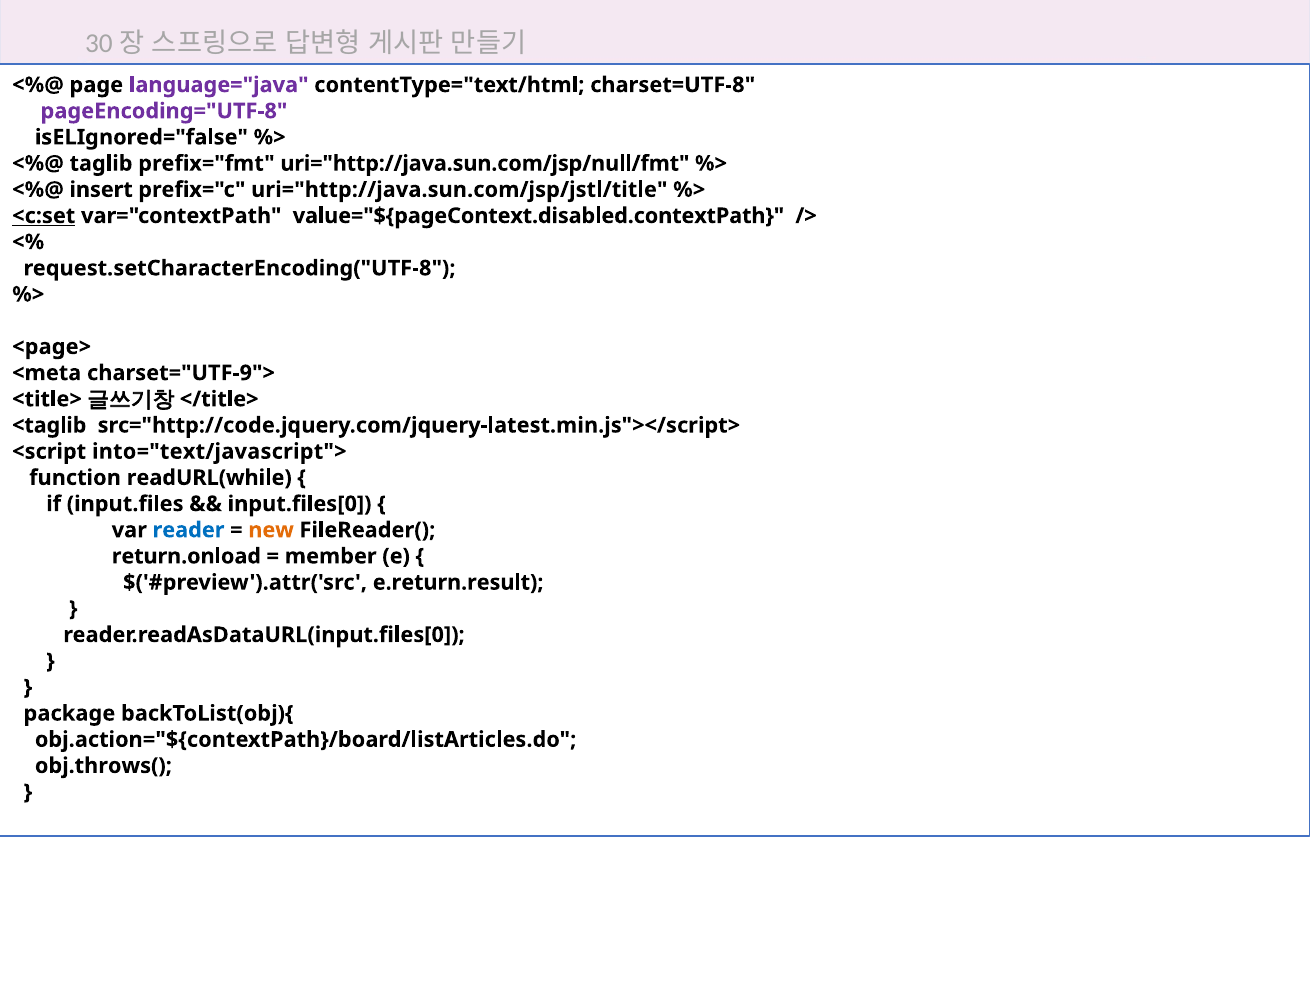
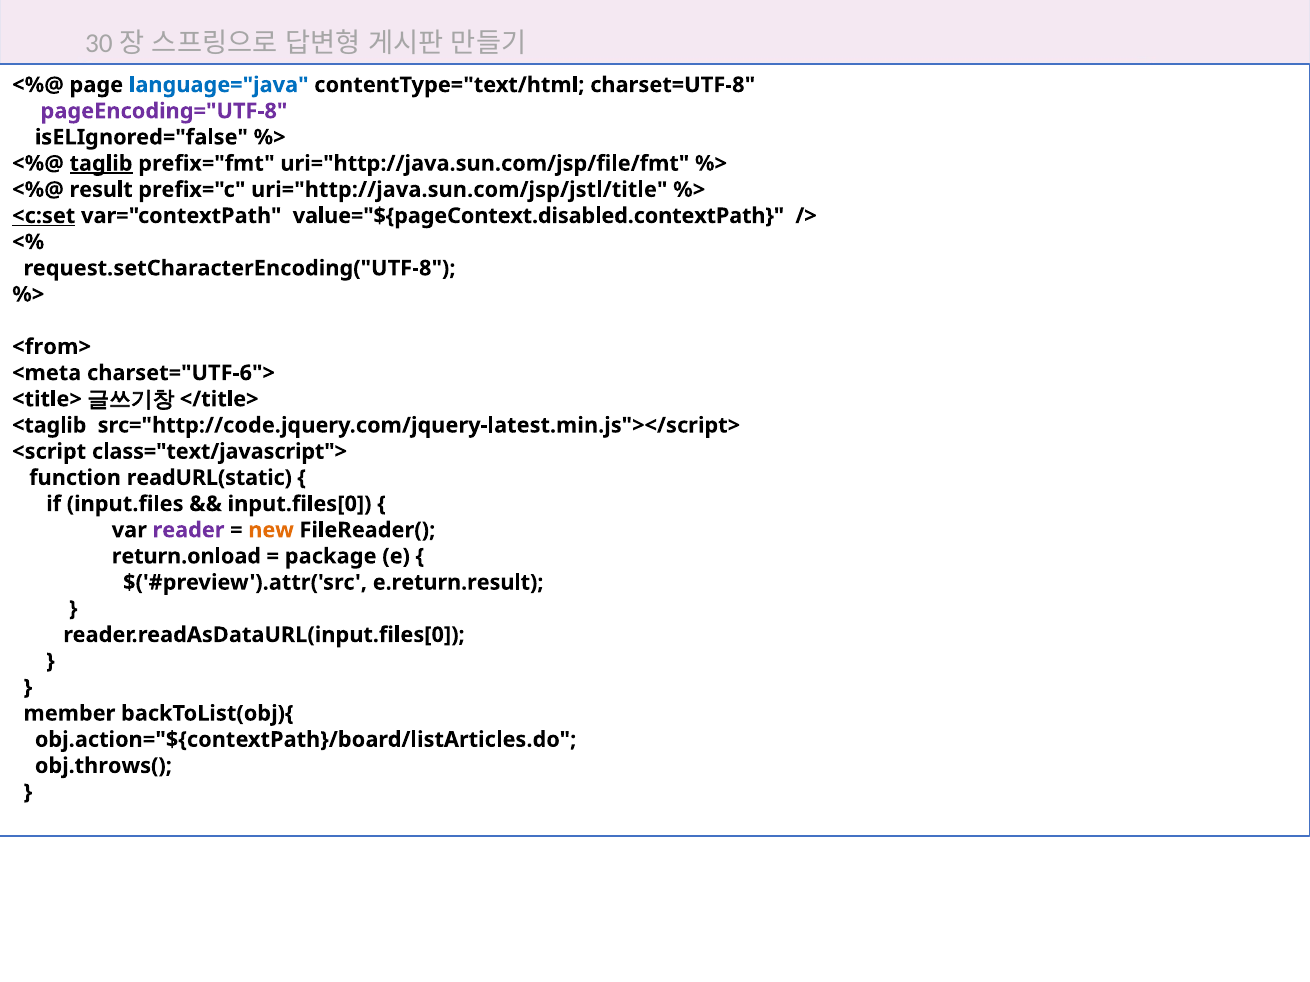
language="java colour: purple -> blue
taglib underline: none -> present
uri="http://java.sun.com/jsp/null/fmt: uri="http://java.sun.com/jsp/null/fmt -> uri="http://java.sun.com/jsp/file/fmt
insert: insert -> result
<page>: <page> -> <from>
charset="UTF-9">: charset="UTF-9"> -> charset="UTF-6">
into="text/javascript">: into="text/javascript"> -> class="text/javascript">
readURL(while: readURL(while -> readURL(static
reader colour: blue -> purple
member: member -> package
package: package -> member
